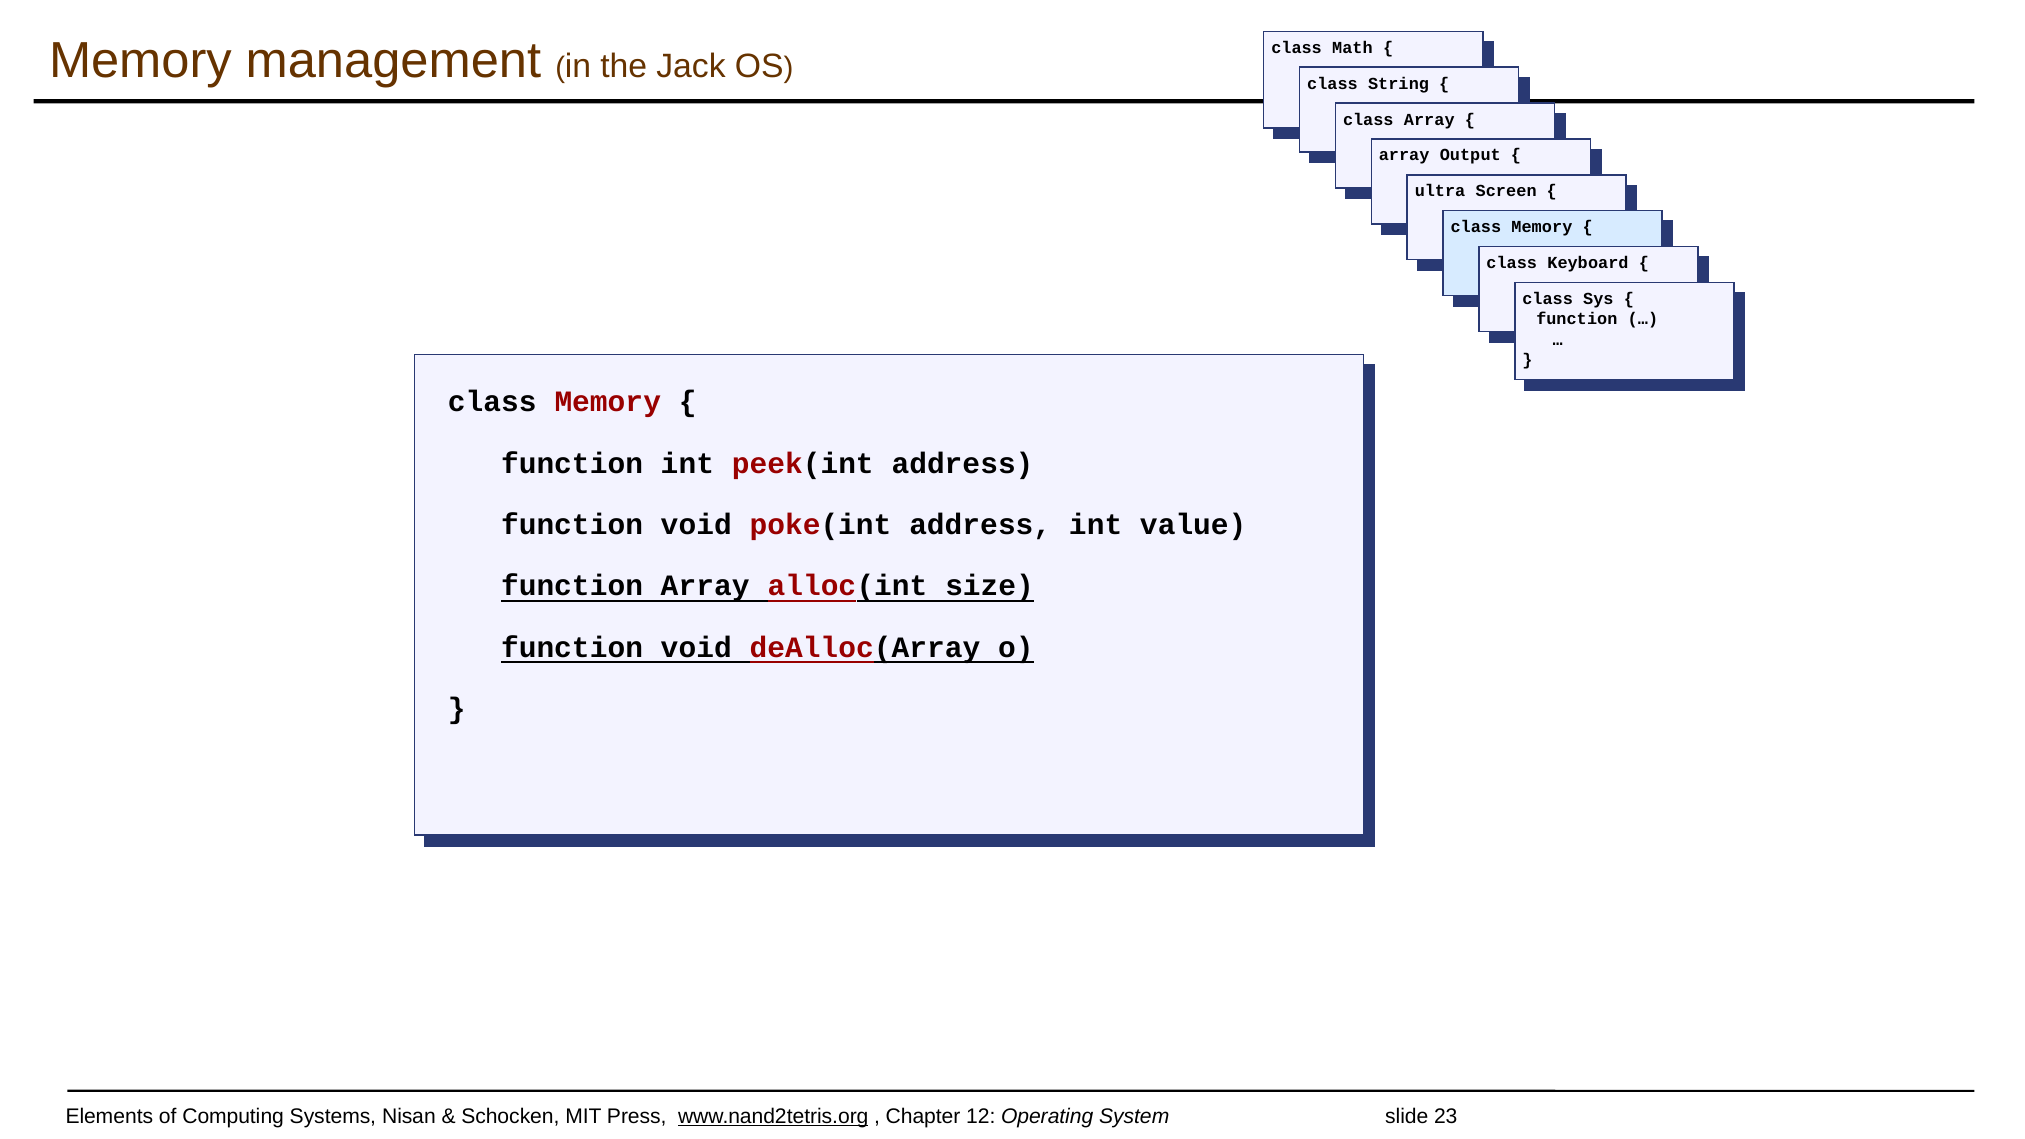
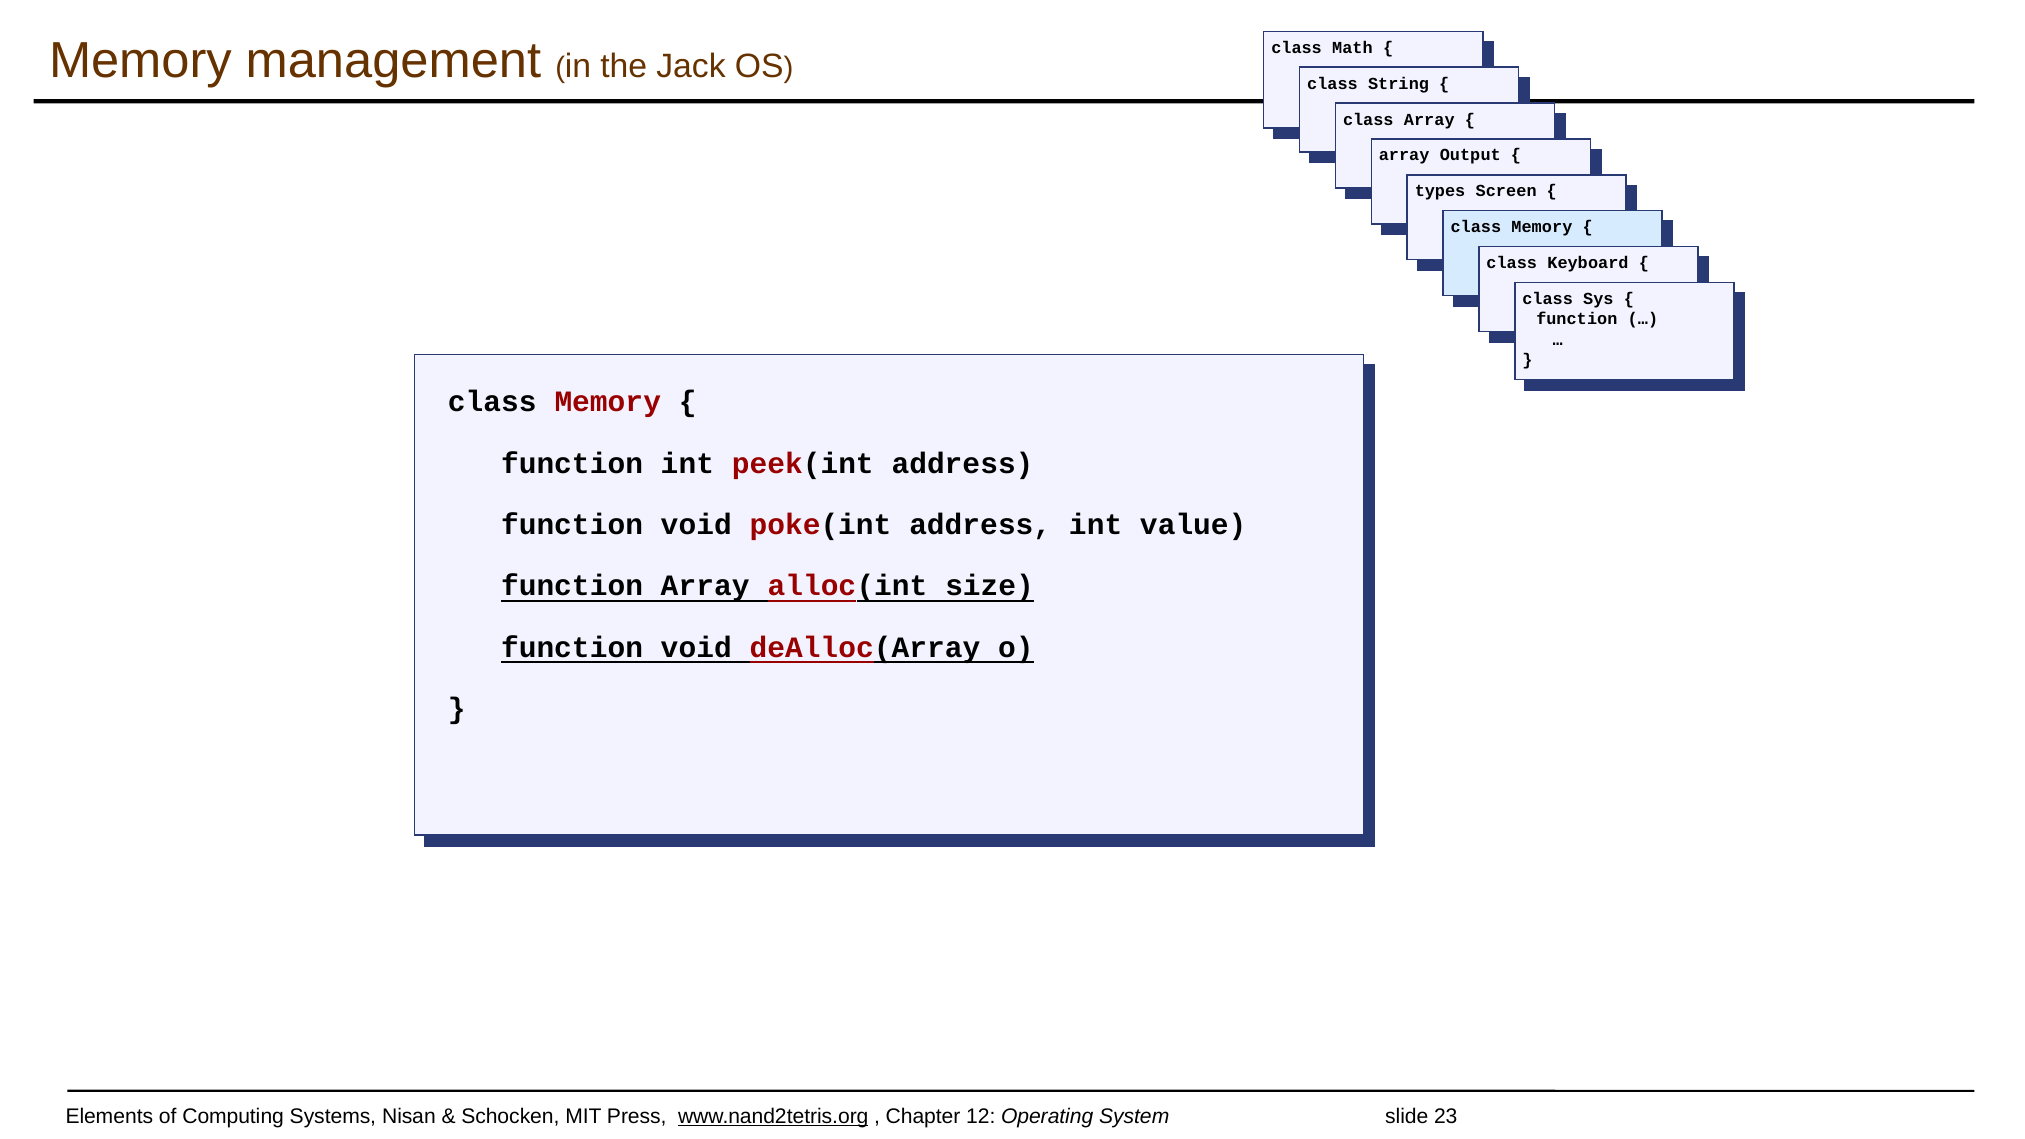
ultra: ultra -> types
